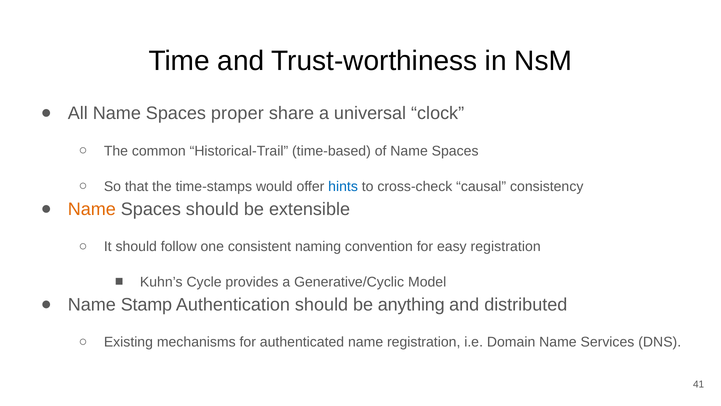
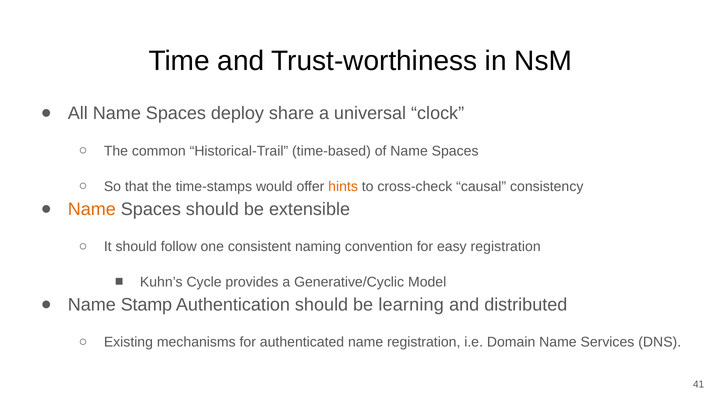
proper: proper -> deploy
hints colour: blue -> orange
anything: anything -> learning
